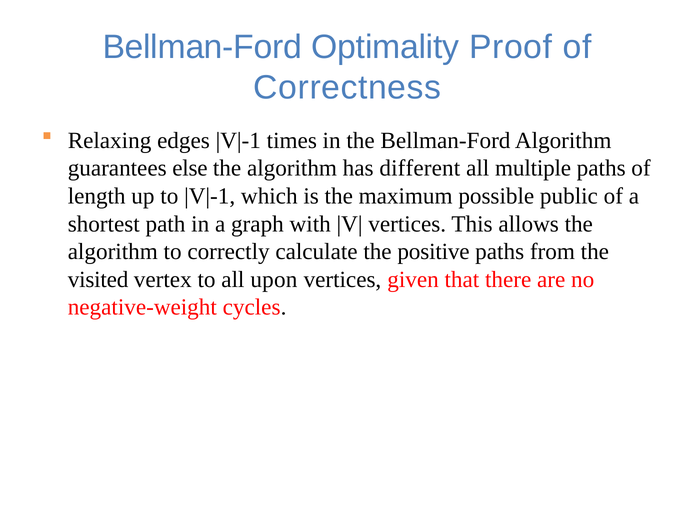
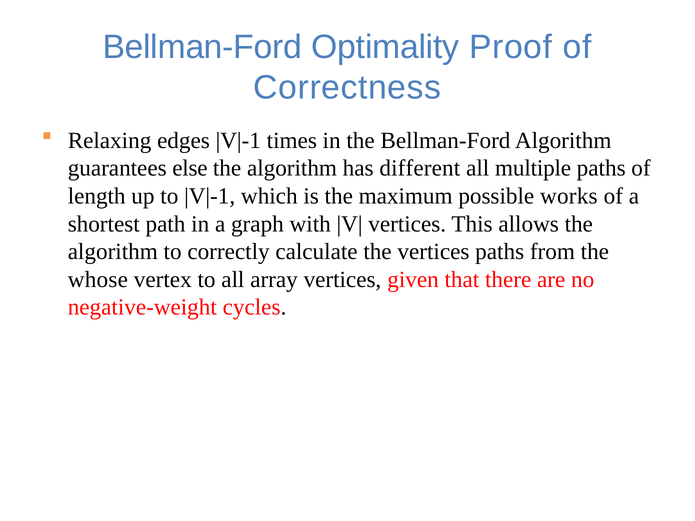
public: public -> works
the positive: positive -> vertices
visited: visited -> whose
upon: upon -> array
